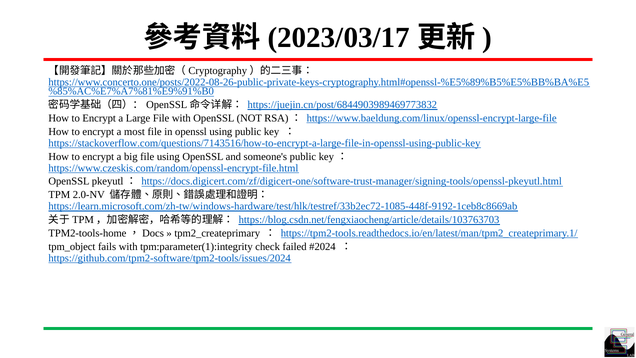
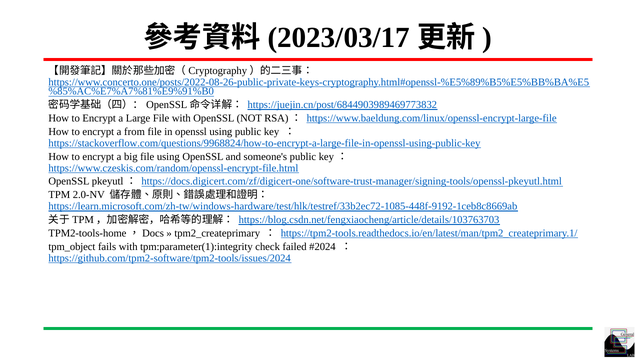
most: most -> from
https://stackoverflow.com/questions/7143516/how-to-encrypt-a-large-file-in-openssl-using-public-key: https://stackoverflow.com/questions/7143516/how-to-encrypt-a-large-file-in-openssl-using-public-key -> https://stackoverflow.com/questions/9968824/how-to-encrypt-a-large-file-in-openssl-using-public-key
